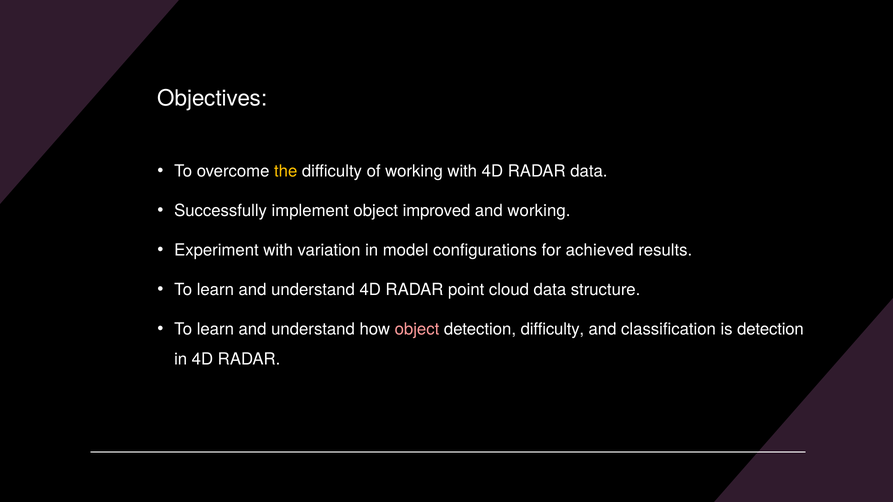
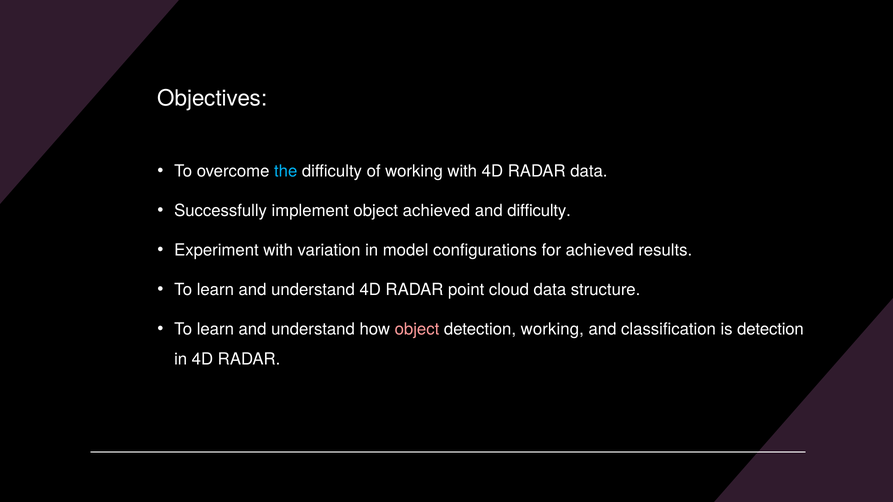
the colour: yellow -> light blue
object improved: improved -> achieved
and working: working -> difficulty
detection difficulty: difficulty -> working
